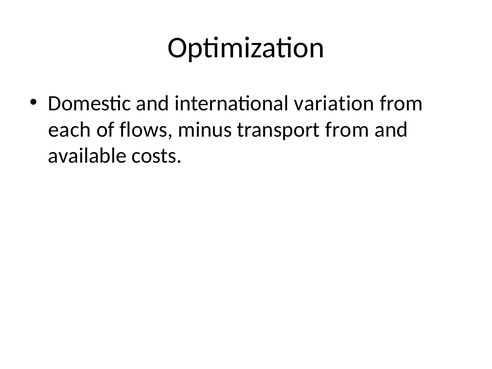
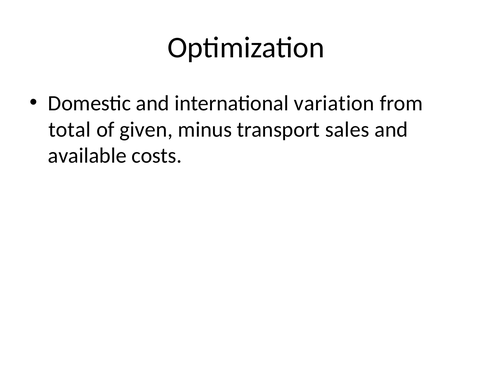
each: each -> total
flows: flows -> given
transport from: from -> sales
